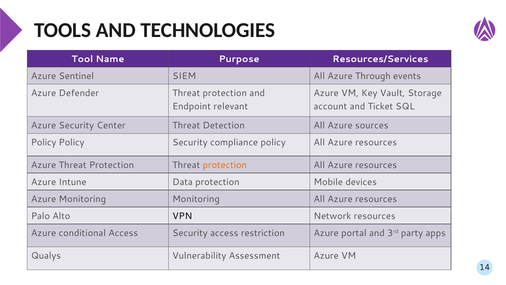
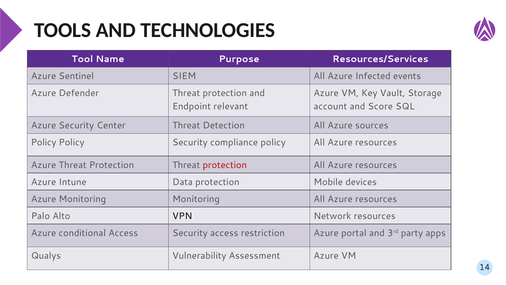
Through: Through -> Infected
Ticket: Ticket -> Score
protection at (225, 165) colour: orange -> red
